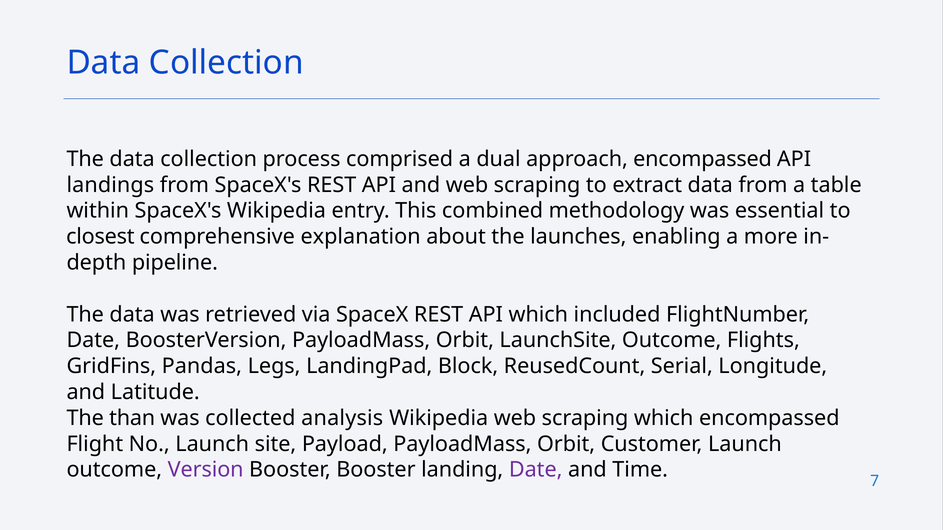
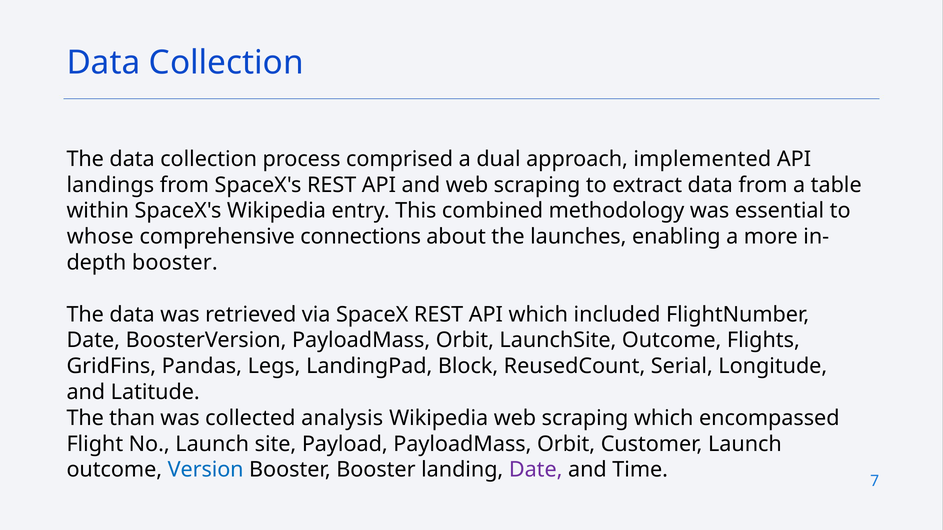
approach encompassed: encompassed -> implemented
closest: closest -> whose
explanation: explanation -> connections
pipeline at (175, 263): pipeline -> booster
Version colour: purple -> blue
